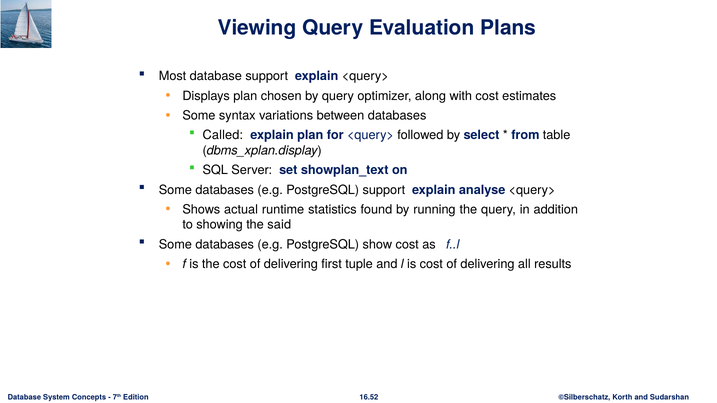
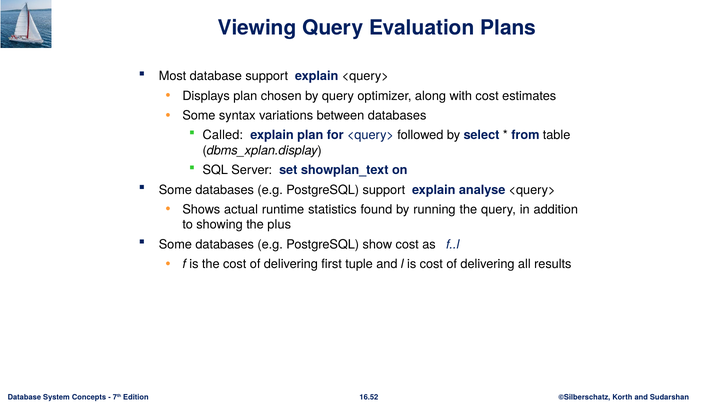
said: said -> plus
